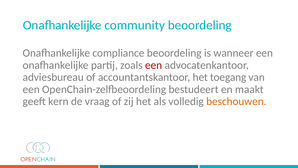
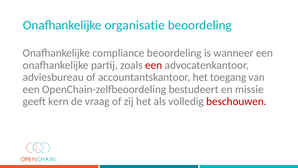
community: community -> organisatie
maakt: maakt -> missie
beschouwen colour: orange -> red
